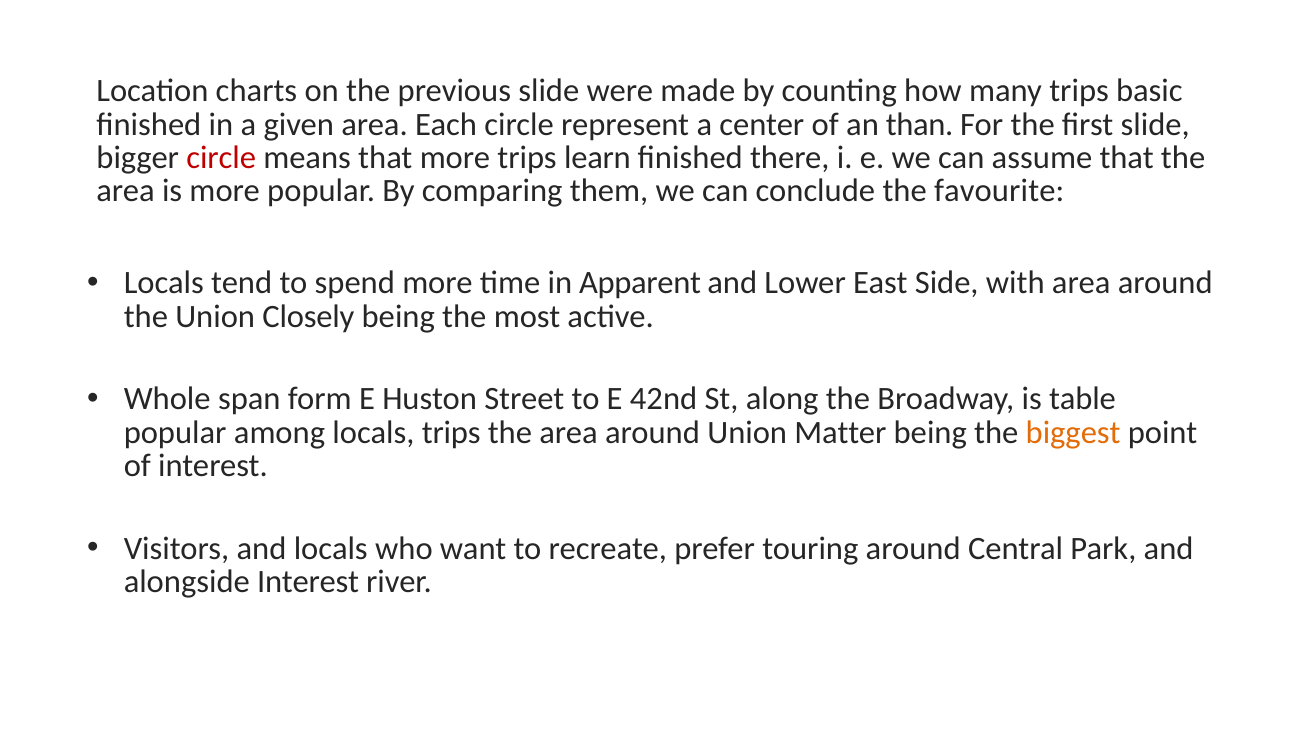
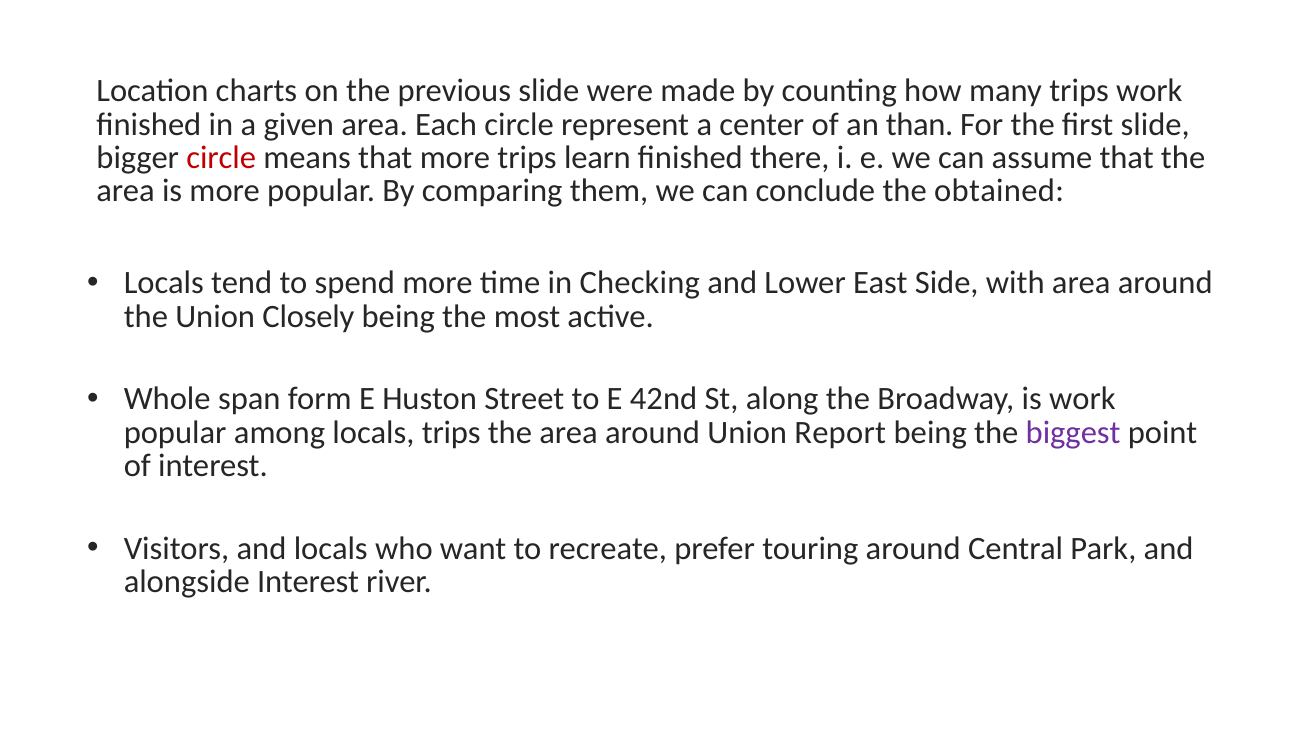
trips basic: basic -> work
favourite: favourite -> obtained
Apparent: Apparent -> Checking
is table: table -> work
Matter: Matter -> Report
biggest colour: orange -> purple
